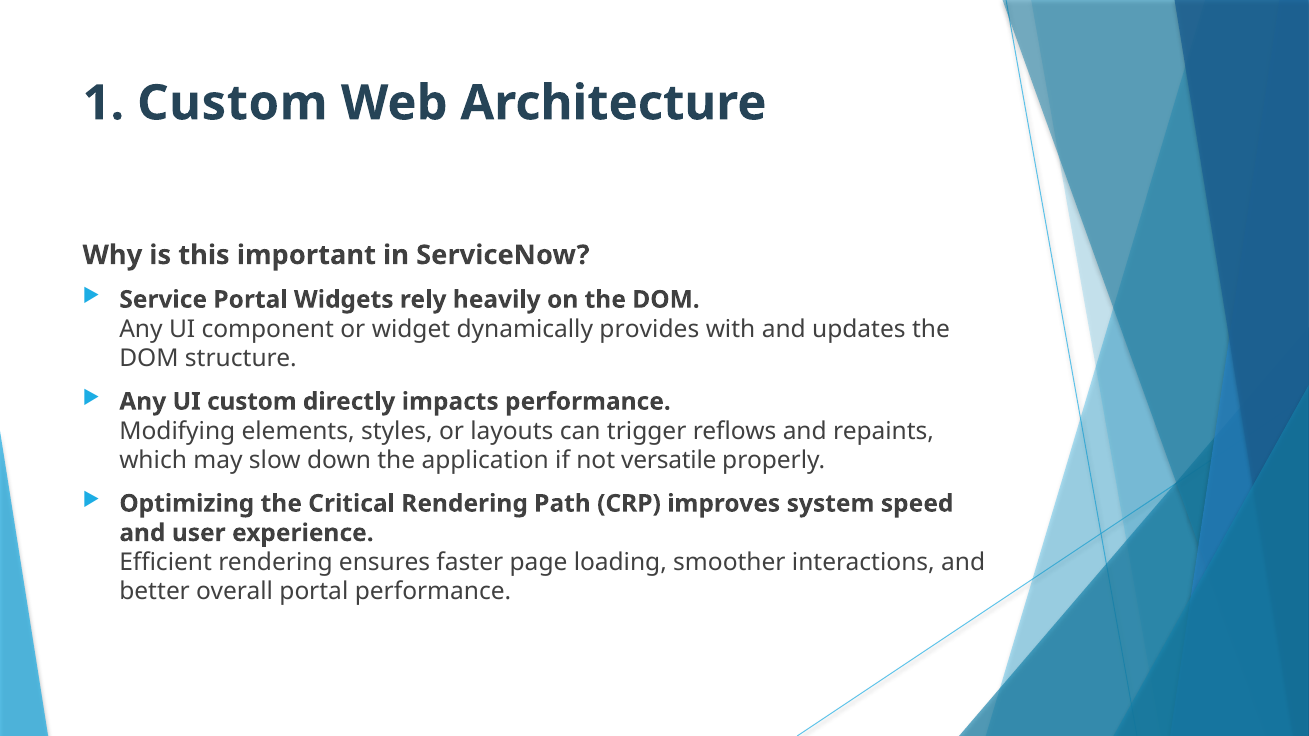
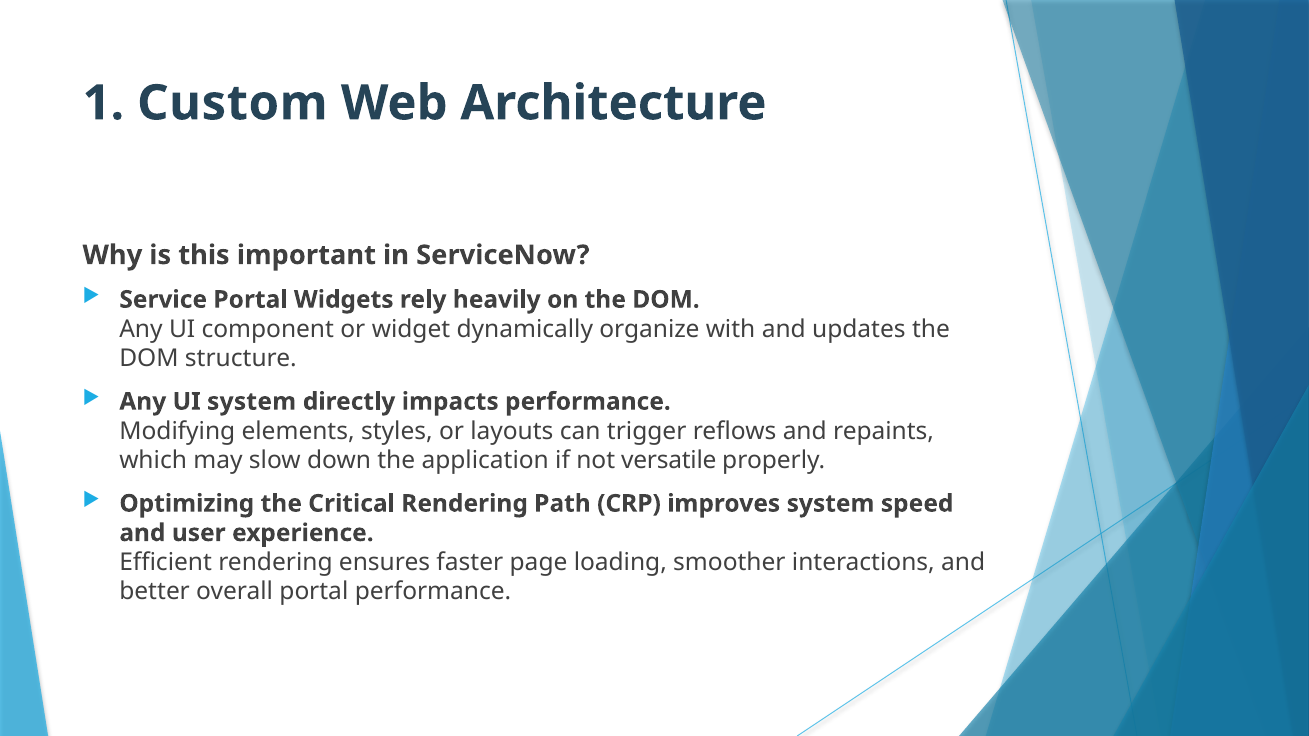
provides: provides -> organize
UI custom: custom -> system
